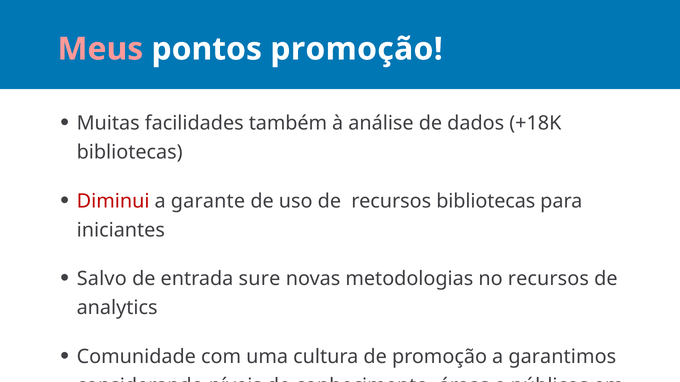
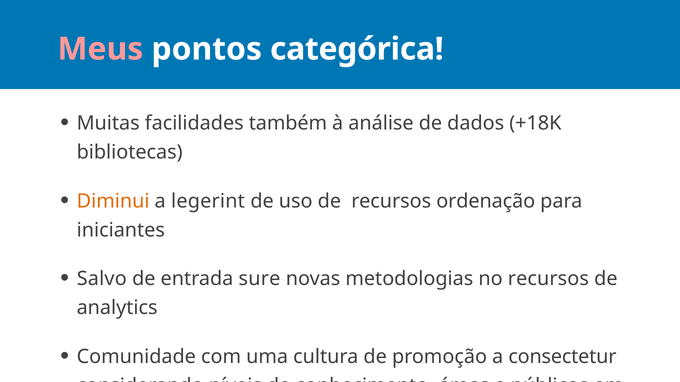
pontos promoção: promoção -> categórica
Diminui colour: red -> orange
garante: garante -> legerint
recursos bibliotecas: bibliotecas -> ordenação
garantimos: garantimos -> consectetur
